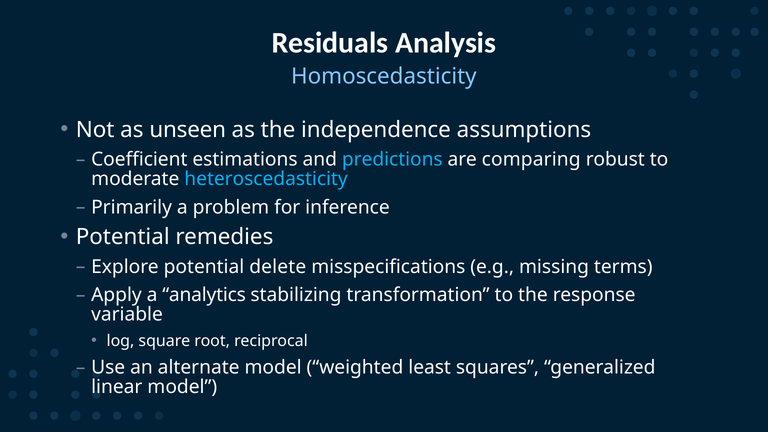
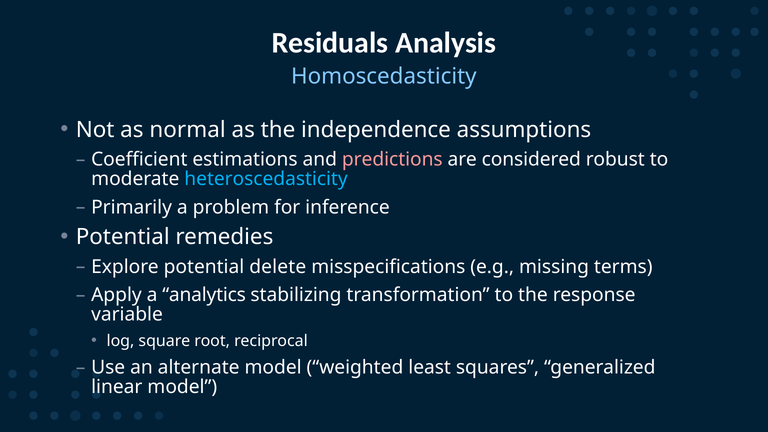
unseen: unseen -> normal
predictions colour: light blue -> pink
comparing: comparing -> considered
